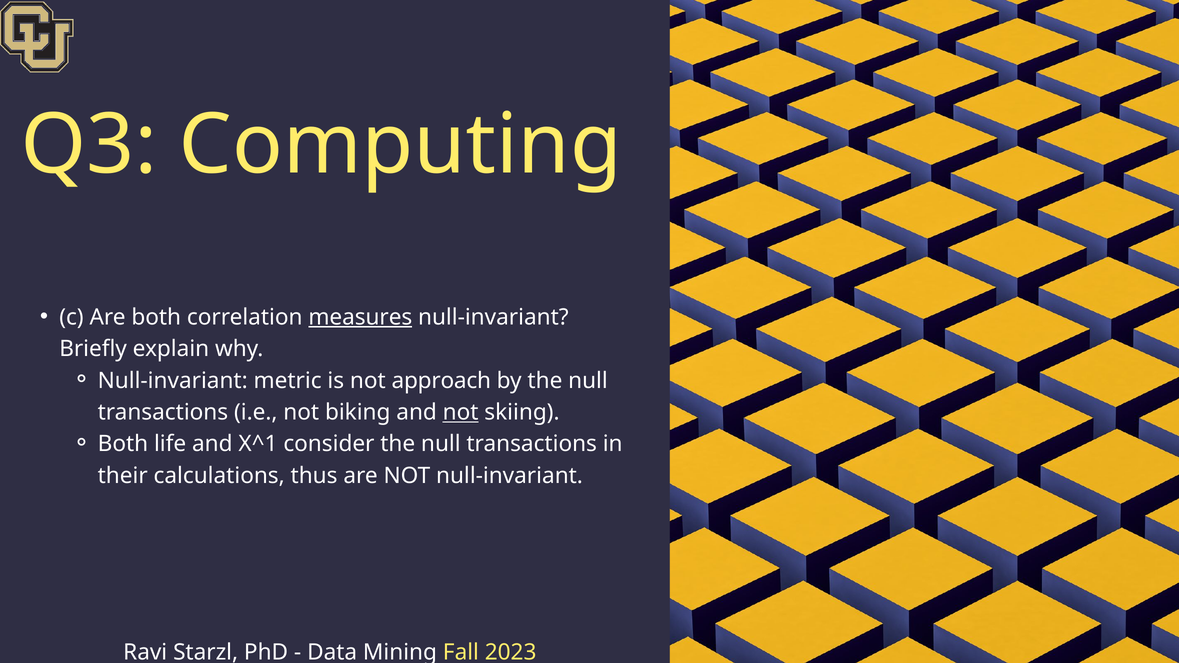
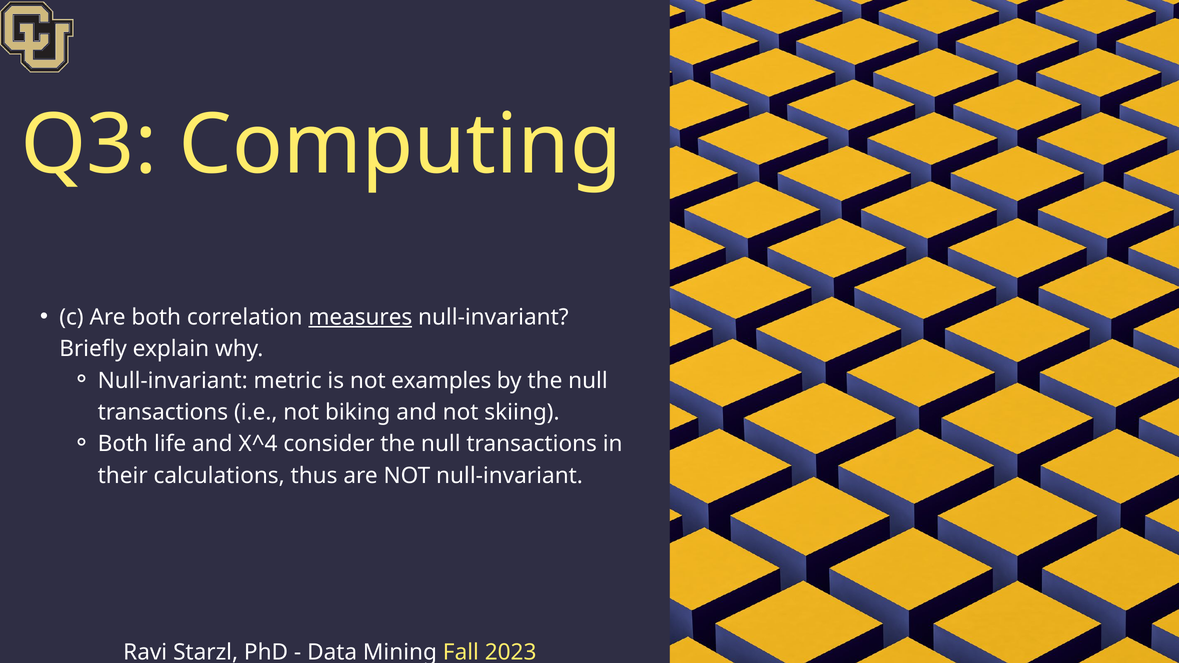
approach: approach -> examples
not at (461, 412) underline: present -> none
X^1: X^1 -> X^4
